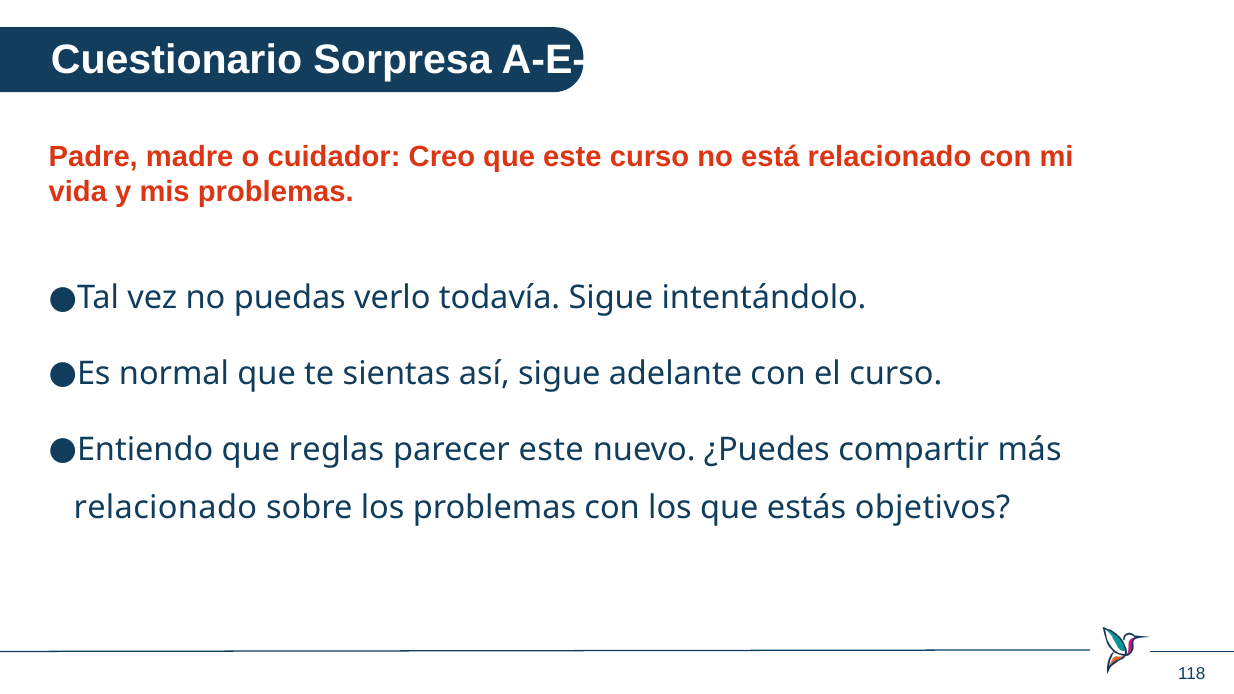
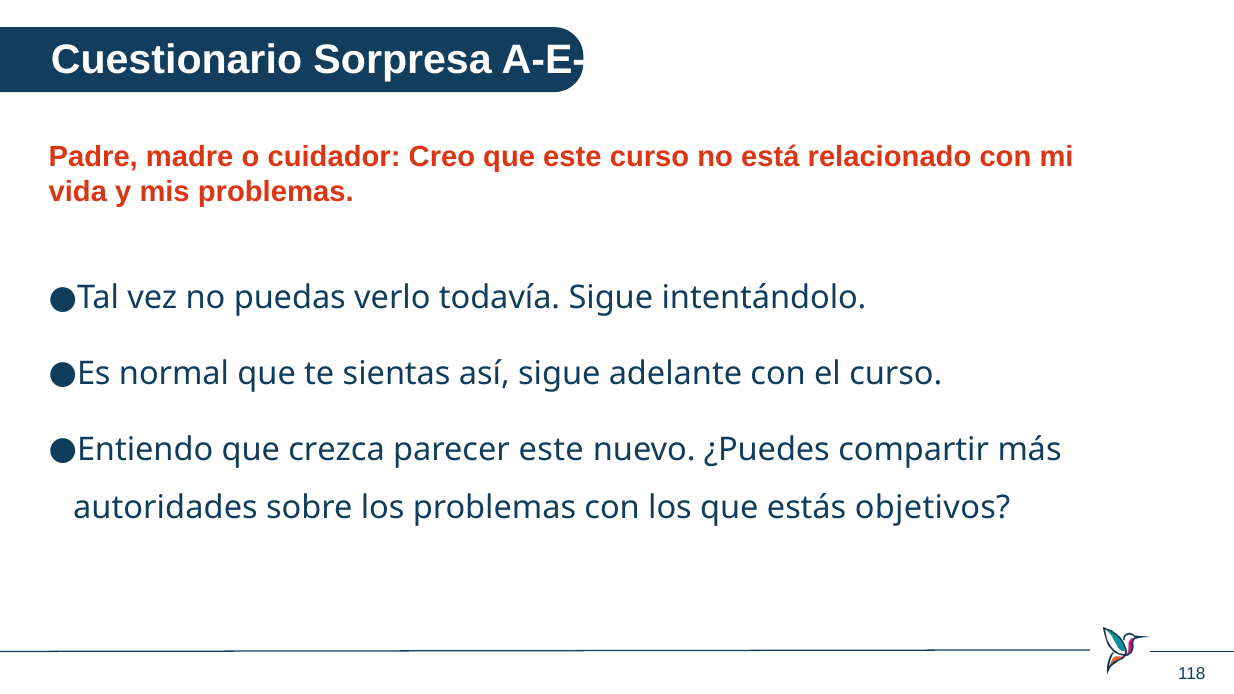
reglas: reglas -> crezca
relacionado at (165, 508): relacionado -> autoridades
